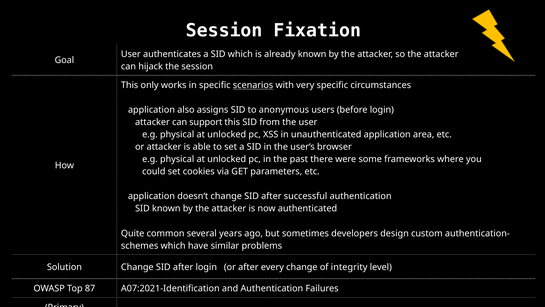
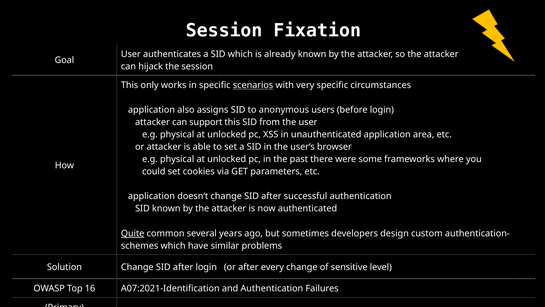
Quite underline: none -> present
integrity: integrity -> sensitive
87: 87 -> 16
